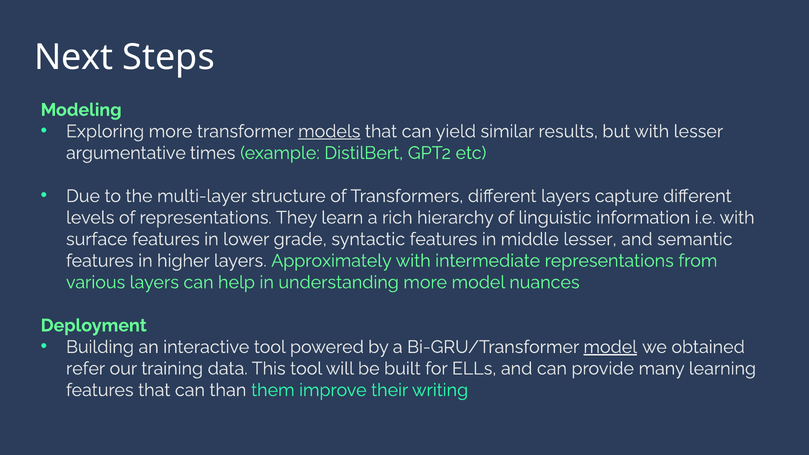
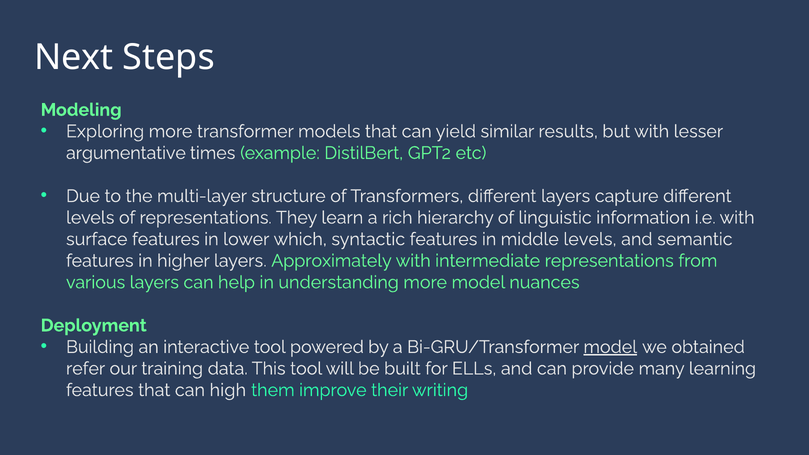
models underline: present -> none
grade: grade -> which
middle lesser: lesser -> levels
than: than -> high
